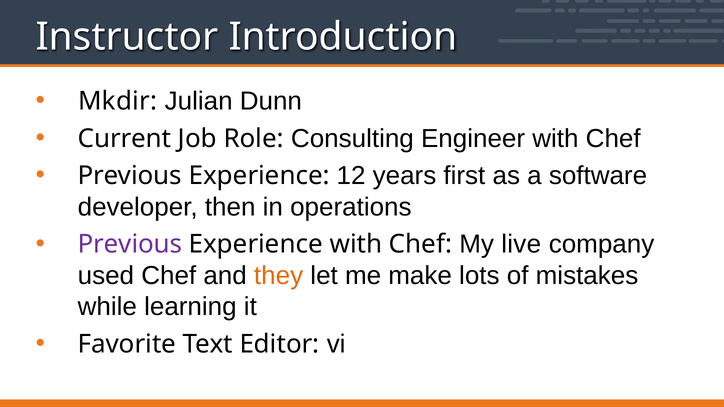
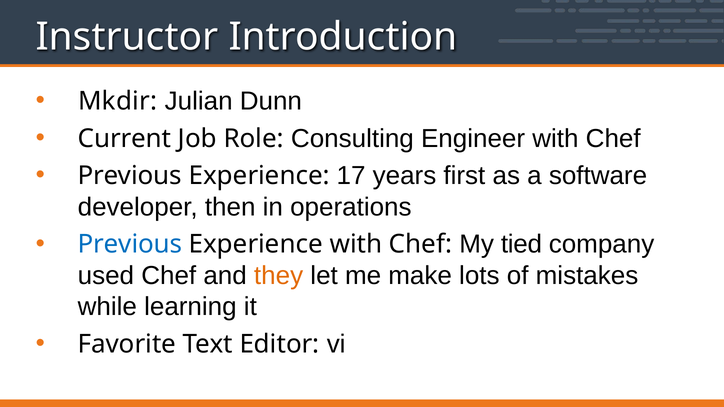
12: 12 -> 17
Previous at (130, 245) colour: purple -> blue
live: live -> tied
